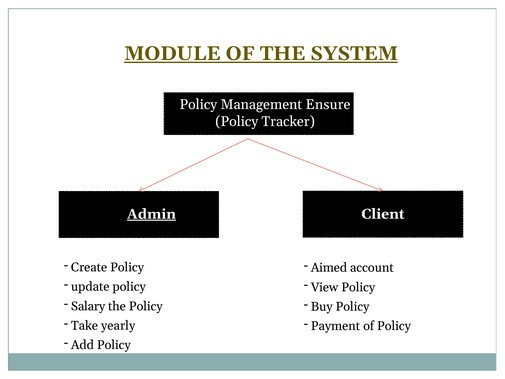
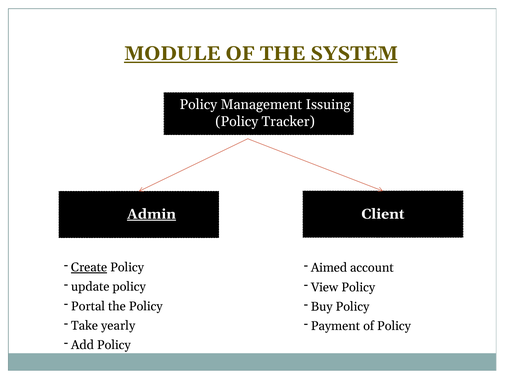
Ensure: Ensure -> Issuing
Create underline: none -> present
Salary: Salary -> Portal
